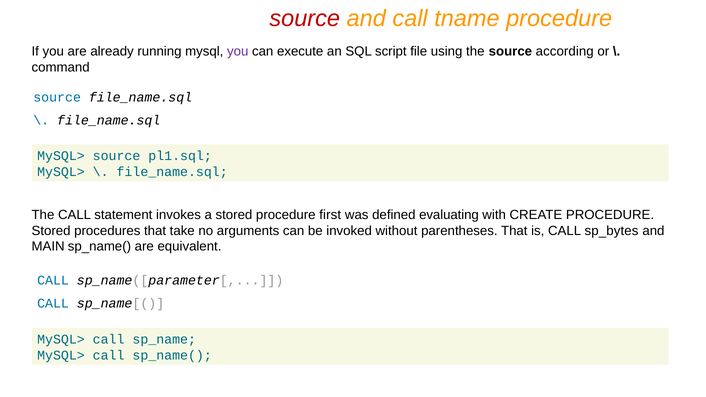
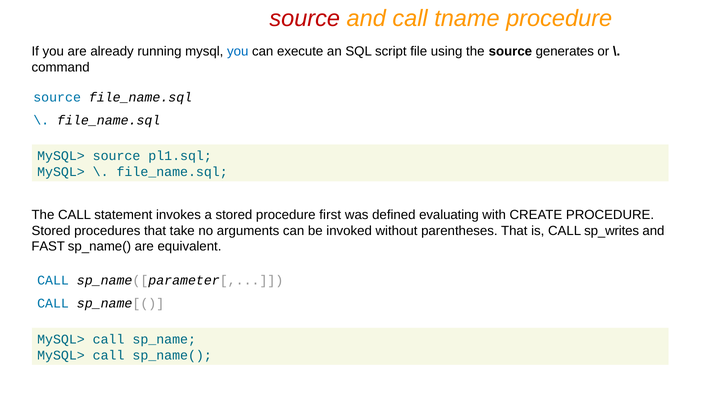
you at (238, 52) colour: purple -> blue
according: according -> generates
sp_bytes: sp_bytes -> sp_writes
MAIN: MAIN -> FAST
